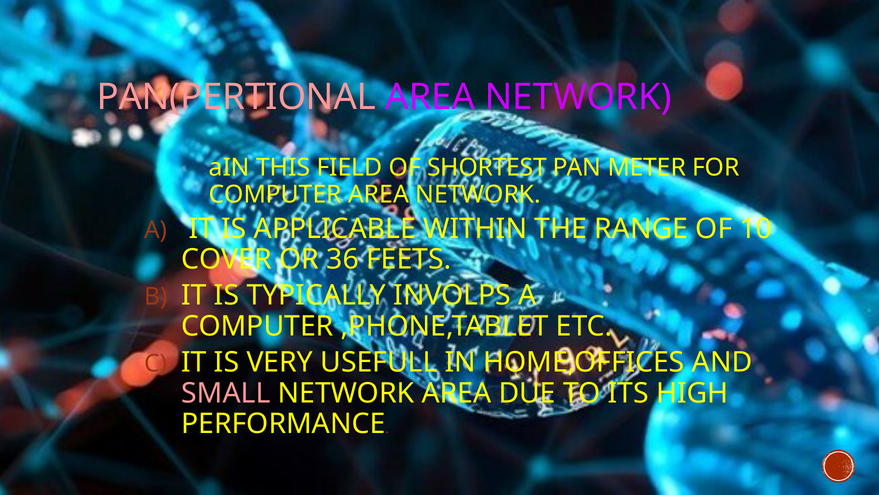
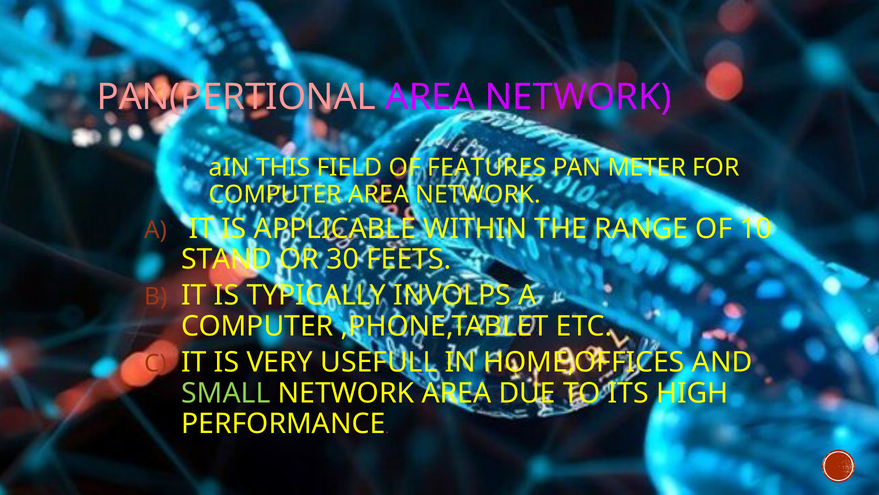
SHORTEST: SHORTEST -> FEATURES
COVER: COVER -> STAND
36: 36 -> 30
SMALL colour: pink -> light green
